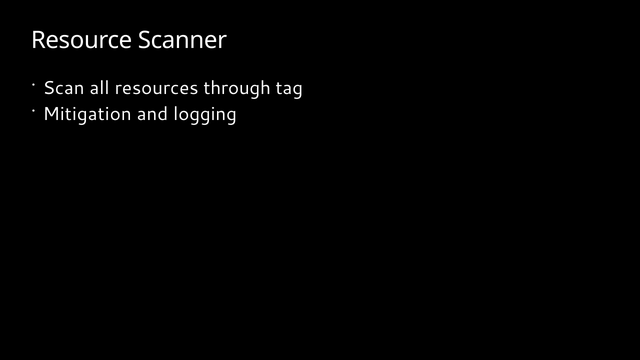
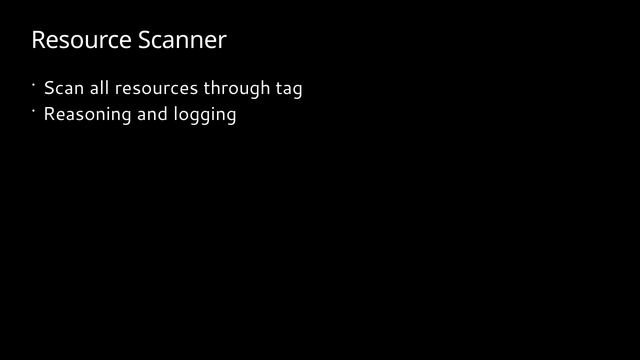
Mitigation: Mitigation -> Reasoning
